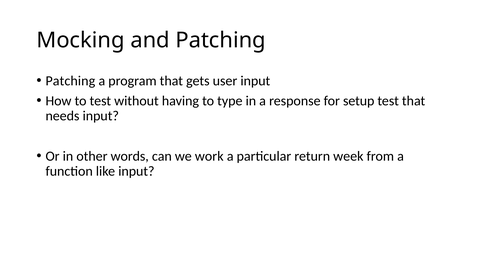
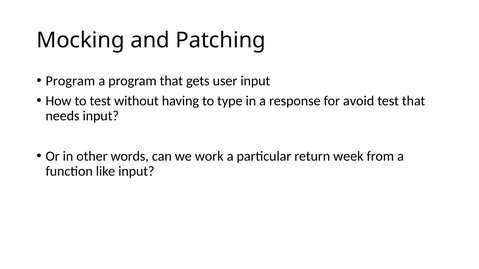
Patching at (70, 81): Patching -> Program
setup: setup -> avoid
